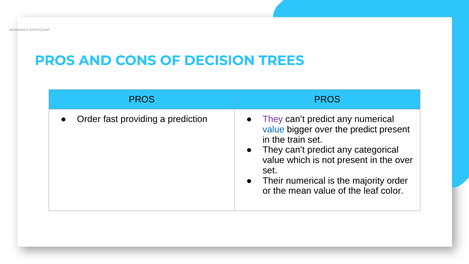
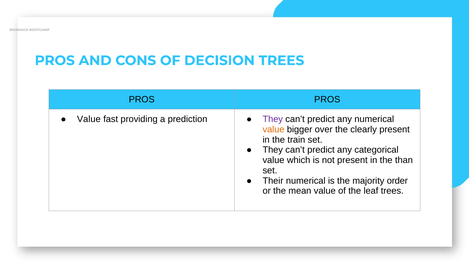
Order at (89, 119): Order -> Value
value at (274, 129) colour: blue -> orange
the predict: predict -> clearly
the over: over -> than
leaf color: color -> trees
